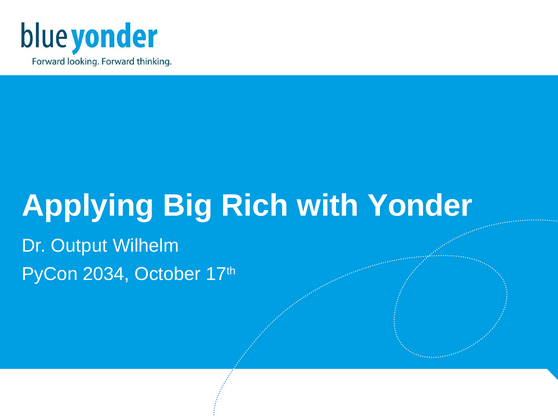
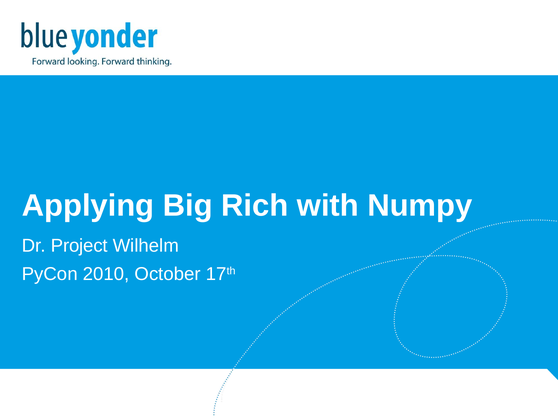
Yonder: Yonder -> Numpy
Output: Output -> Project
2034: 2034 -> 2010
